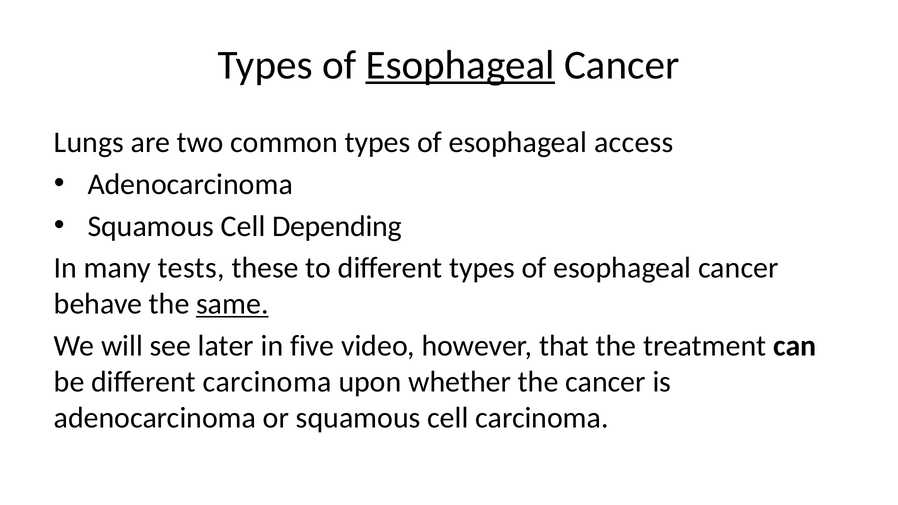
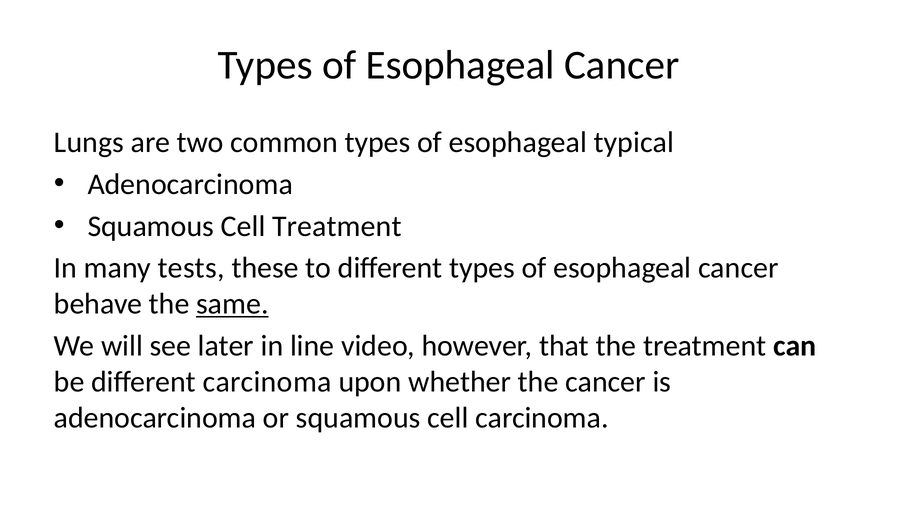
Esophageal at (460, 65) underline: present -> none
access: access -> typical
Cell Depending: Depending -> Treatment
five: five -> line
